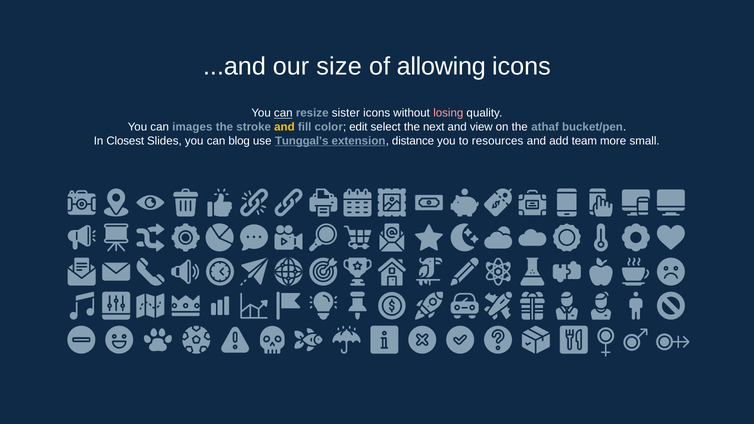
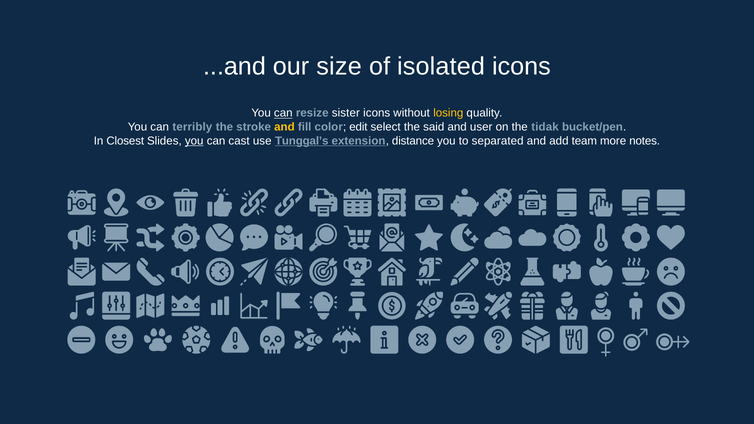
allowing: allowing -> isolated
losing colour: pink -> yellow
images: images -> terribly
next: next -> said
view: view -> user
athaf: athaf -> tidak
you at (194, 141) underline: none -> present
blog: blog -> cast
resources: resources -> separated
small: small -> notes
